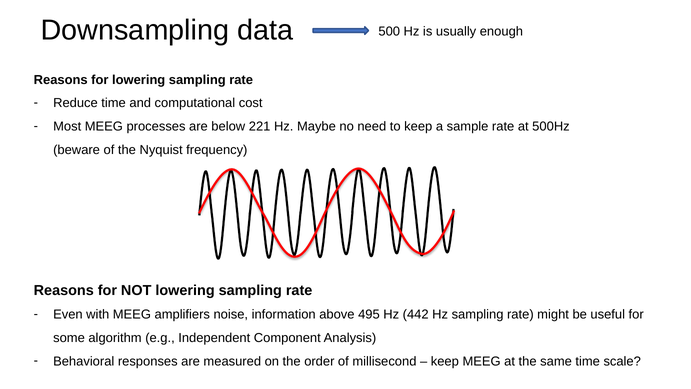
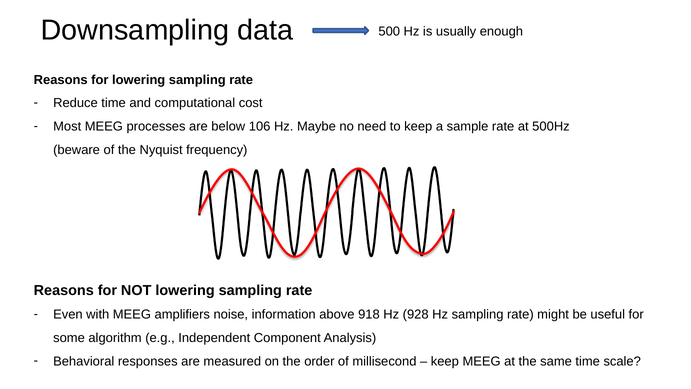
221: 221 -> 106
495: 495 -> 918
442: 442 -> 928
